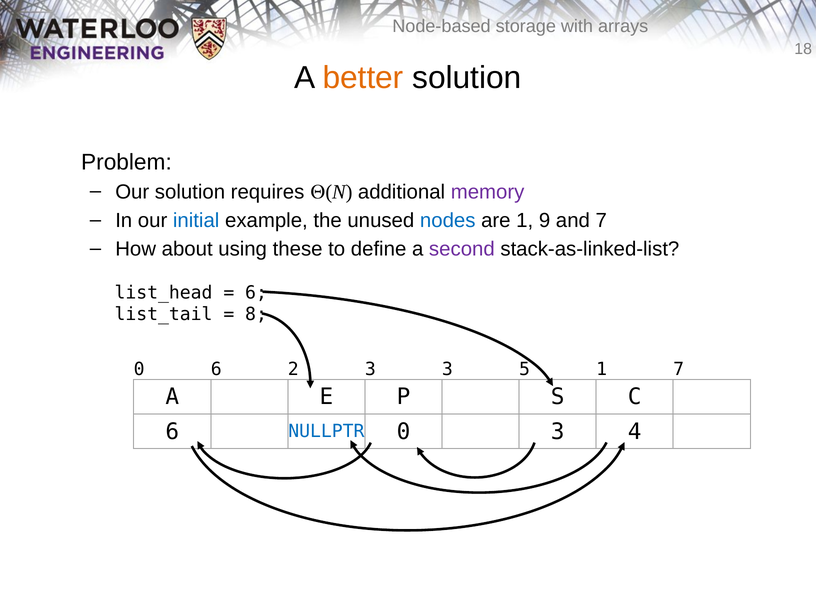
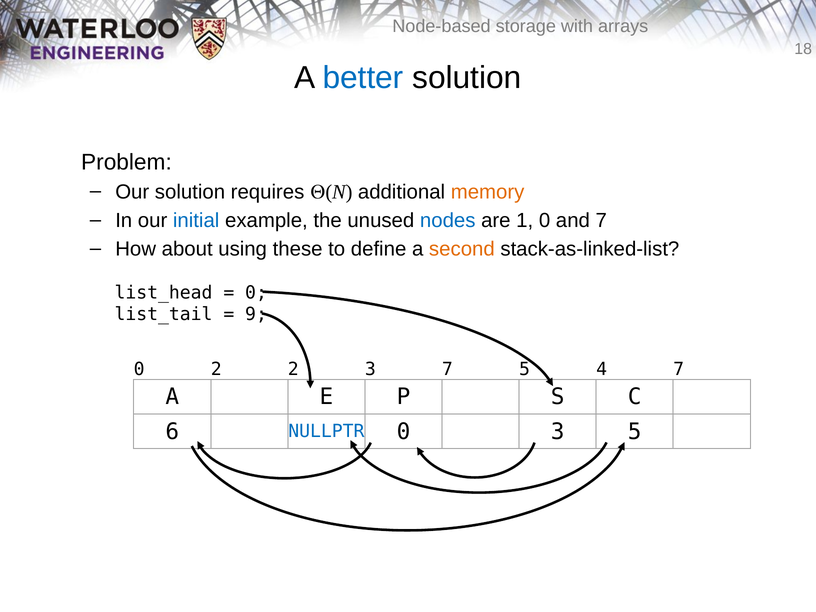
better colour: orange -> blue
memory colour: purple -> orange
1 9: 9 -> 0
second colour: purple -> orange
6 at (256, 293): 6 -> 0
8: 8 -> 9
0 6: 6 -> 2
3 3: 3 -> 7
5 1: 1 -> 4
3 4: 4 -> 5
